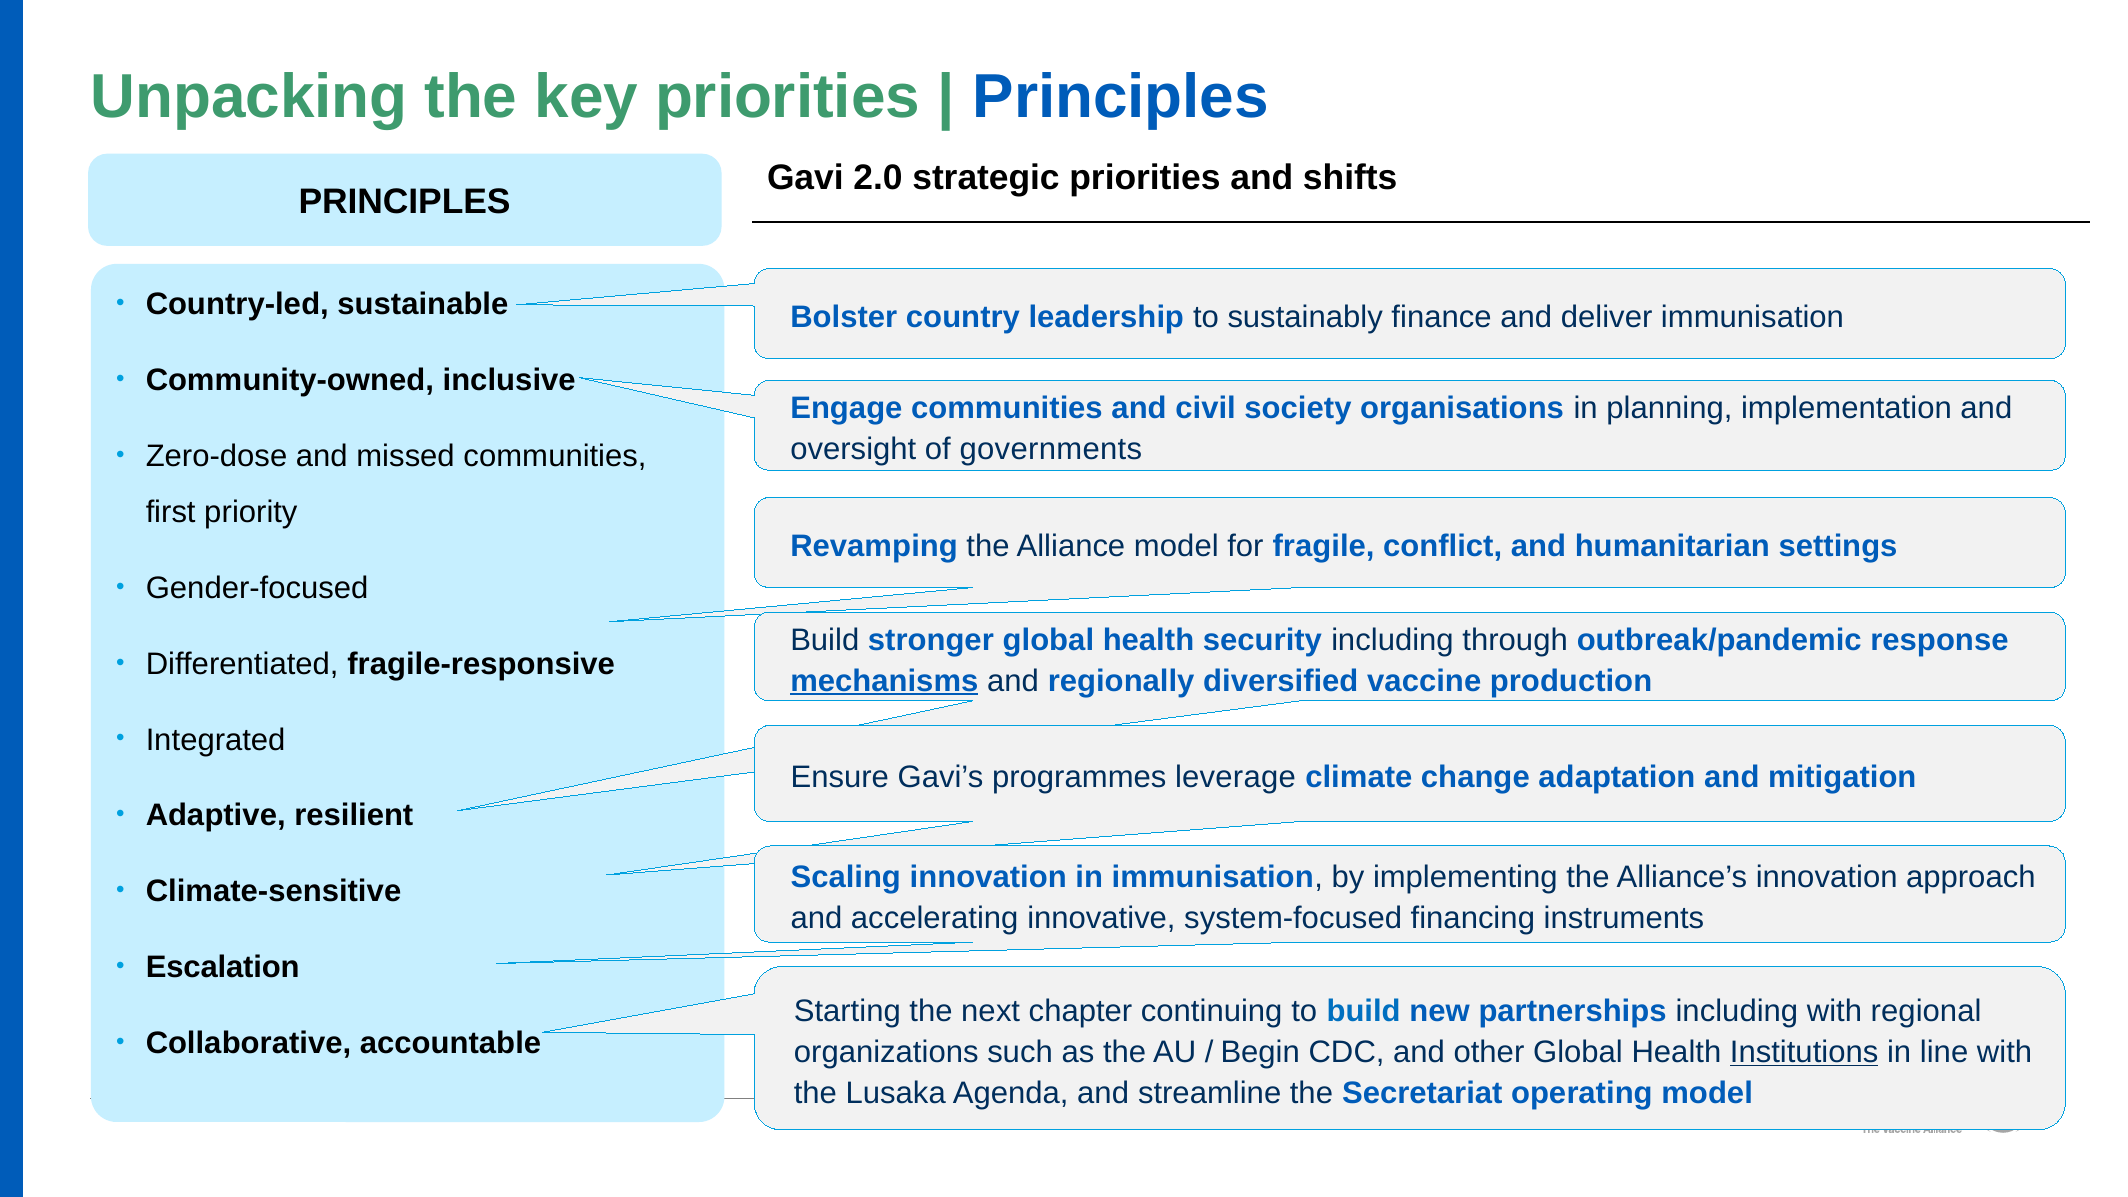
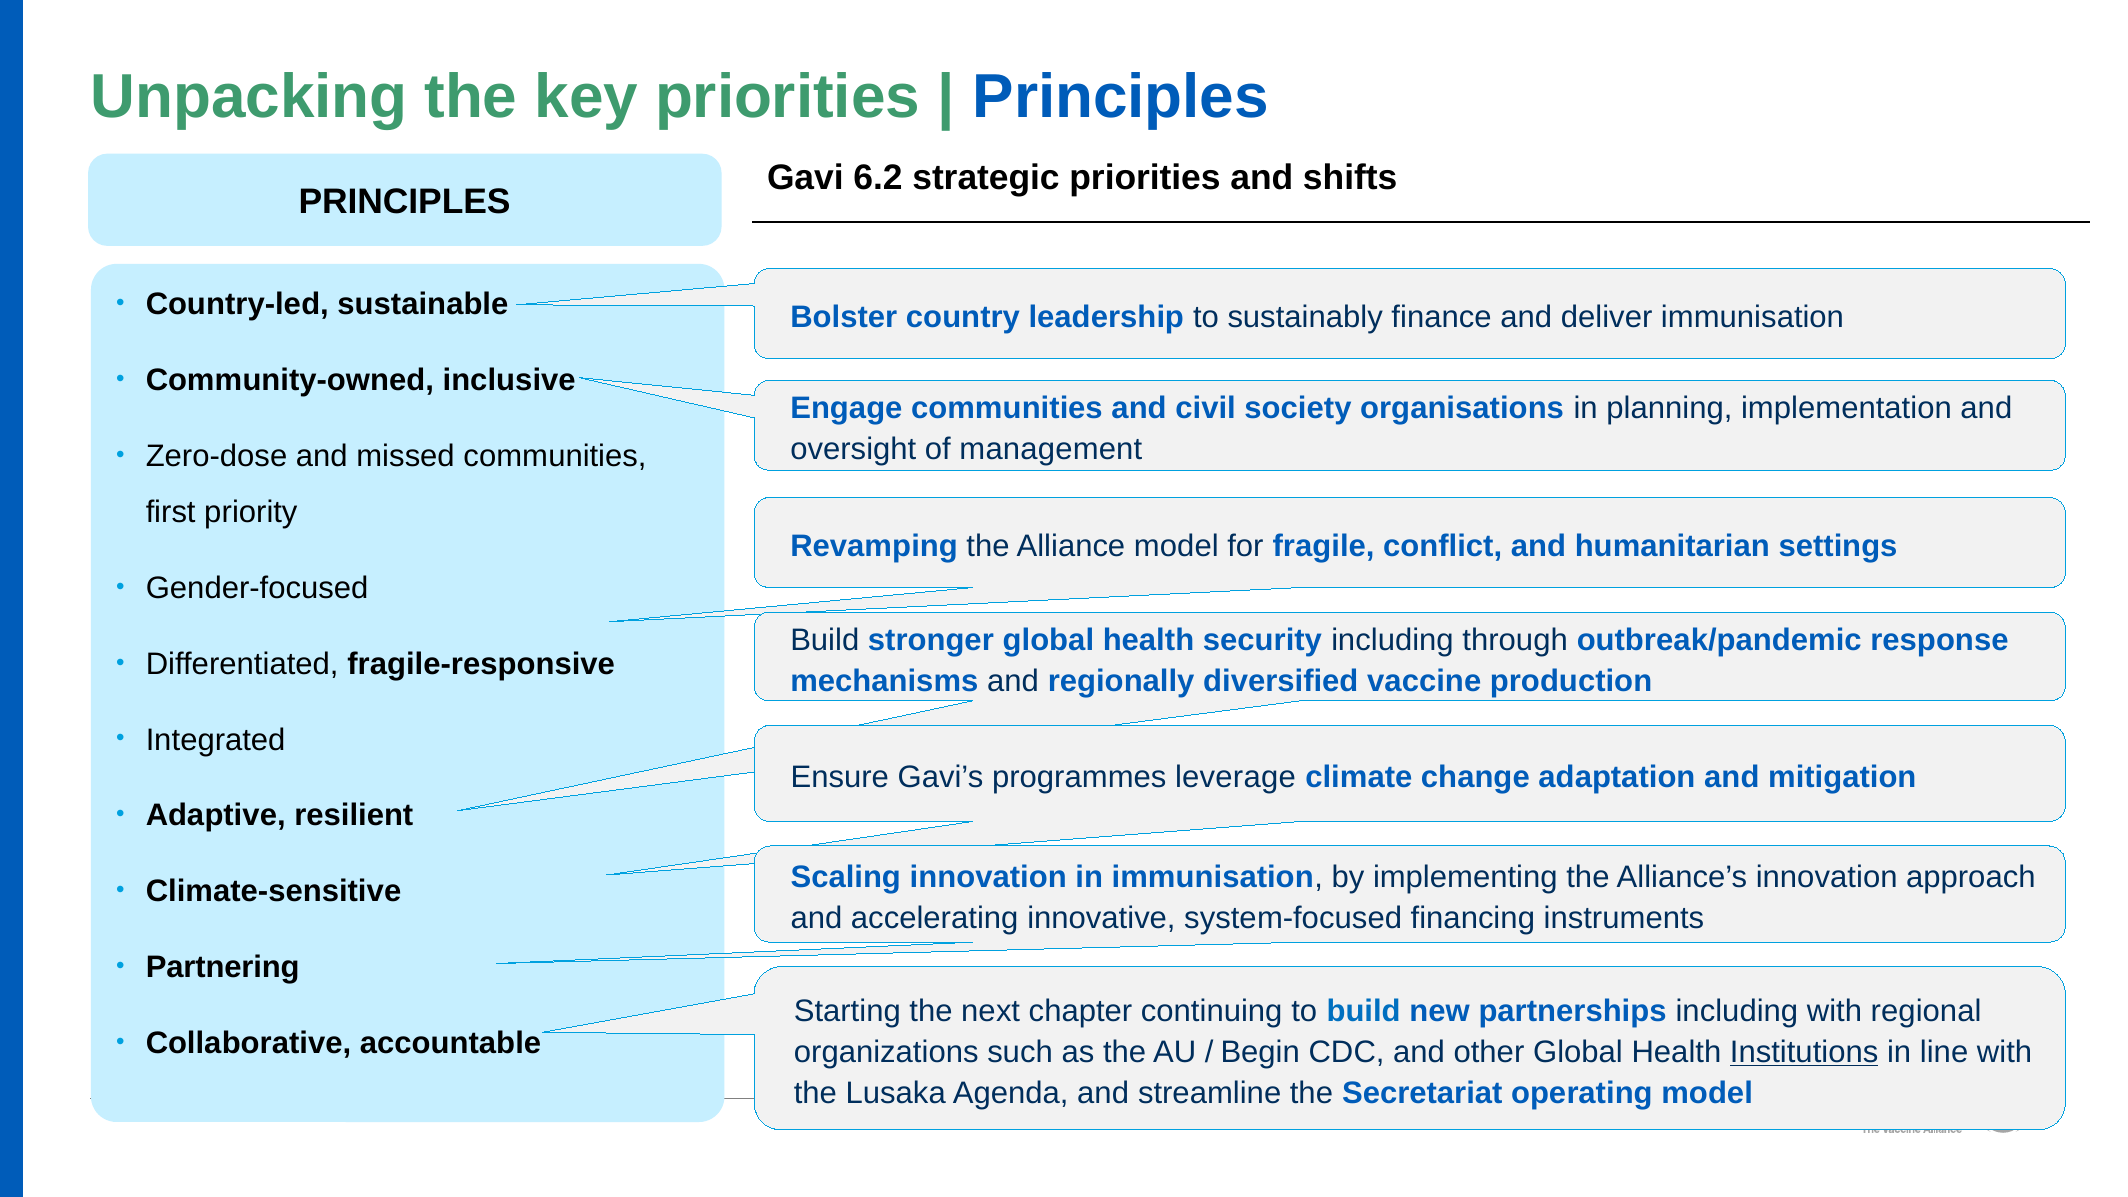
2.0: 2.0 -> 6.2
governments: governments -> management
mechanisms underline: present -> none
Escalation: Escalation -> Partnering
